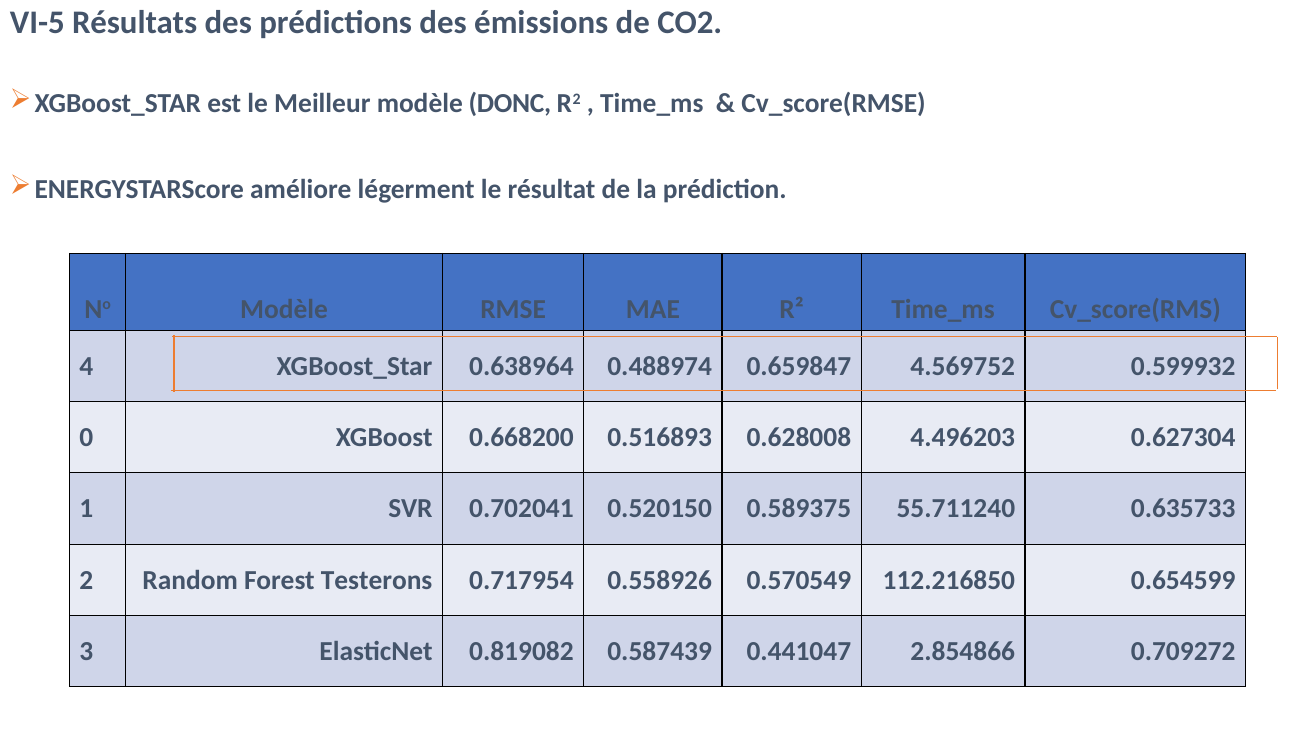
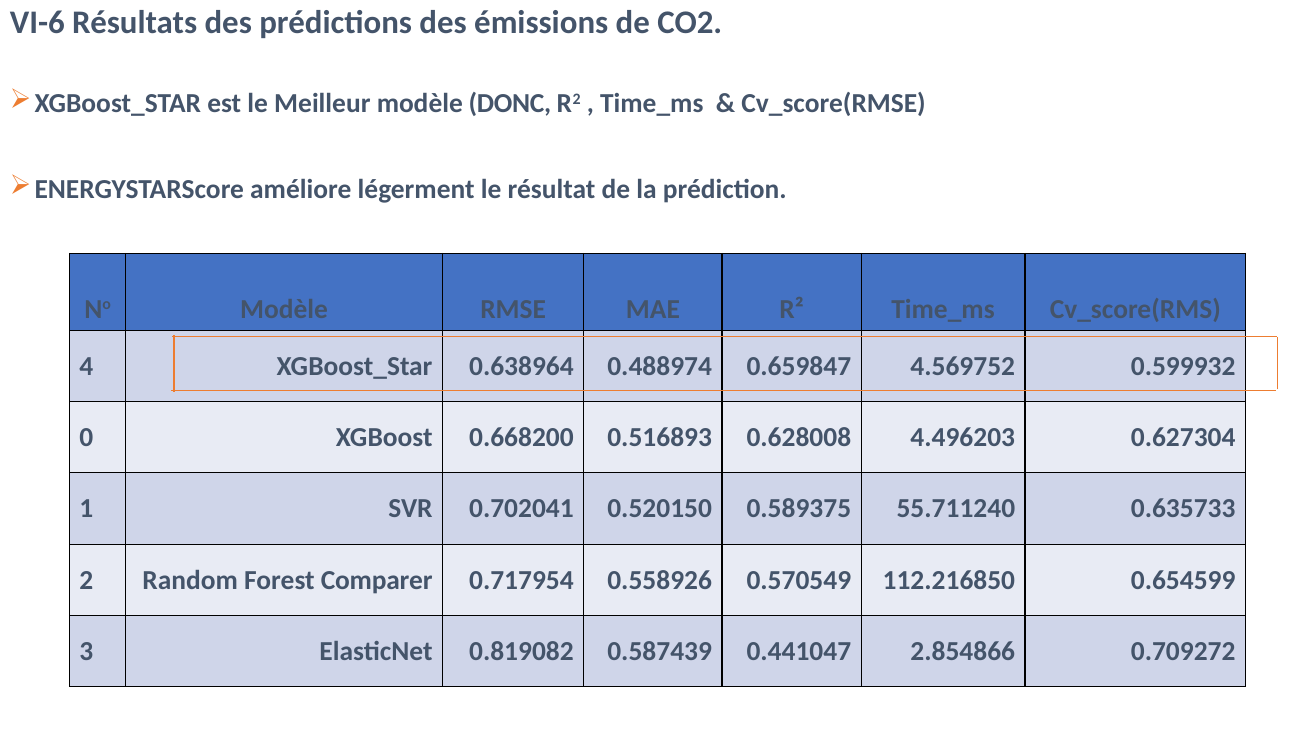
VI-5: VI-5 -> VI-6
Testerons: Testerons -> Comparer
